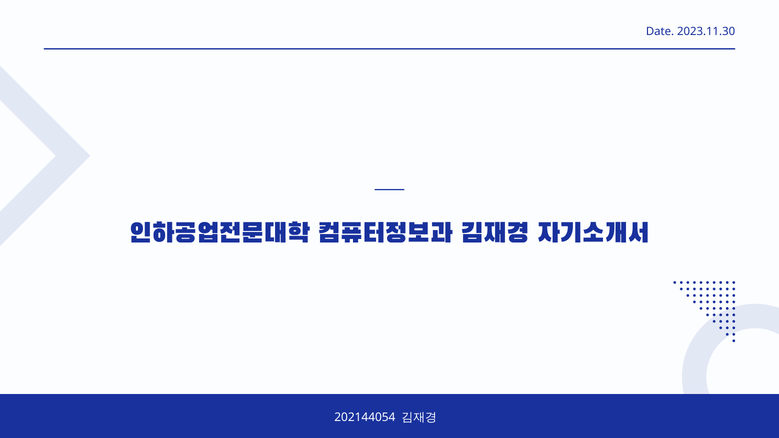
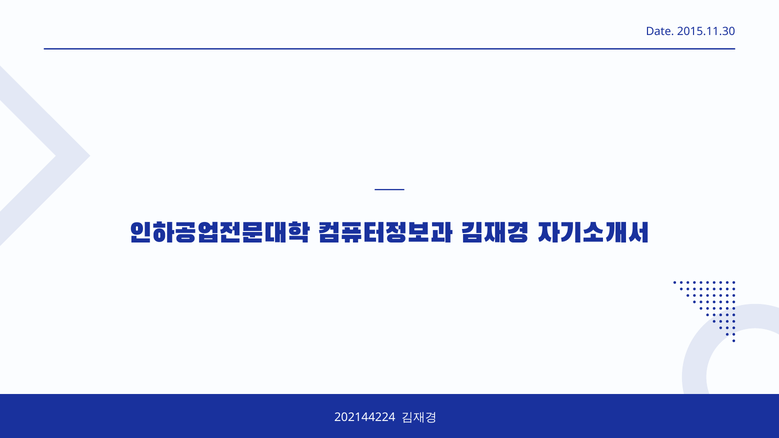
2023.11.30: 2023.11.30 -> 2015.11.30
202144054: 202144054 -> 202144224
